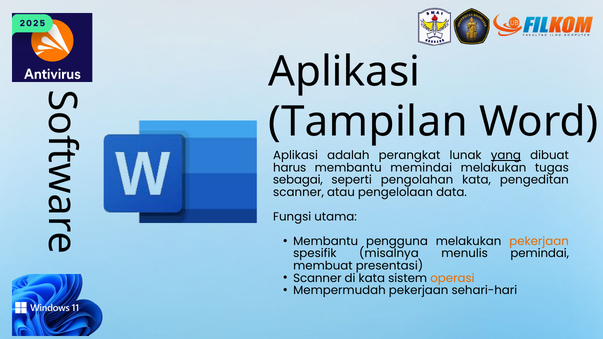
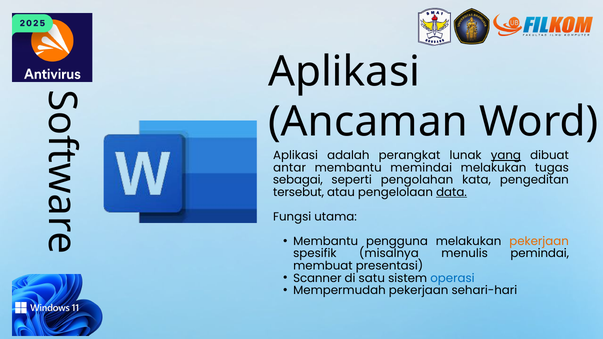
Tampilan: Tampilan -> Ancaman
harus: harus -> antar
scanner at (298, 192): scanner -> tersebut
data underline: none -> present
di kata: kata -> satu
operasi colour: orange -> blue
